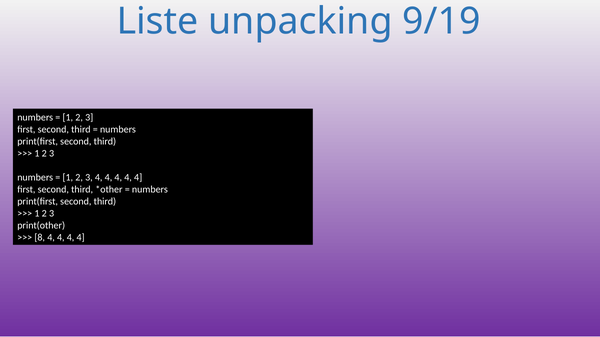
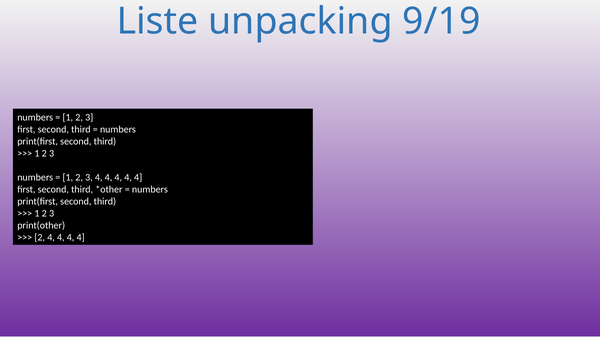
8 at (40, 238): 8 -> 2
